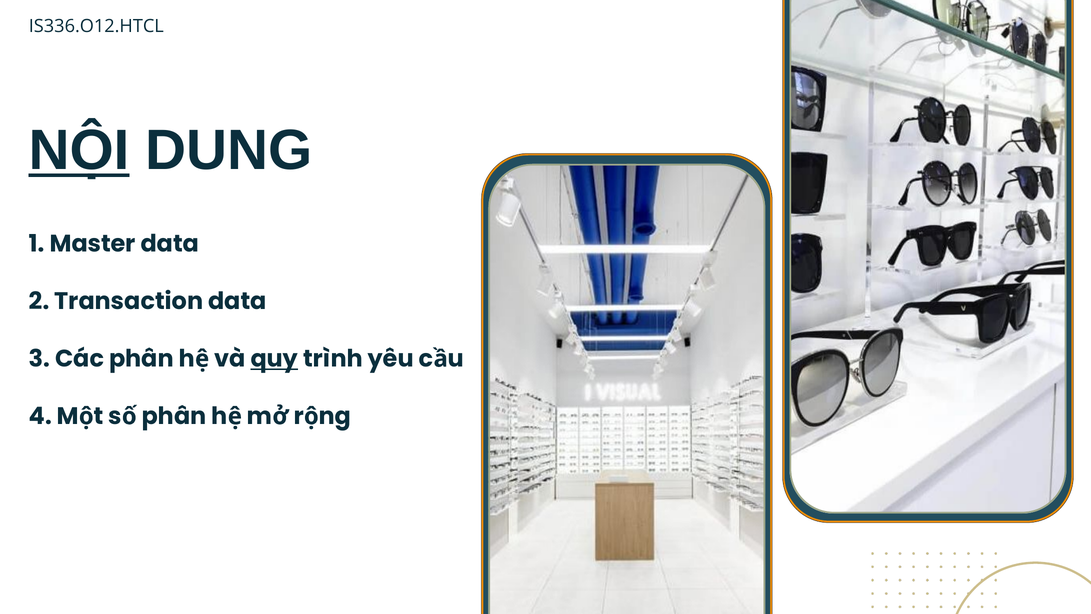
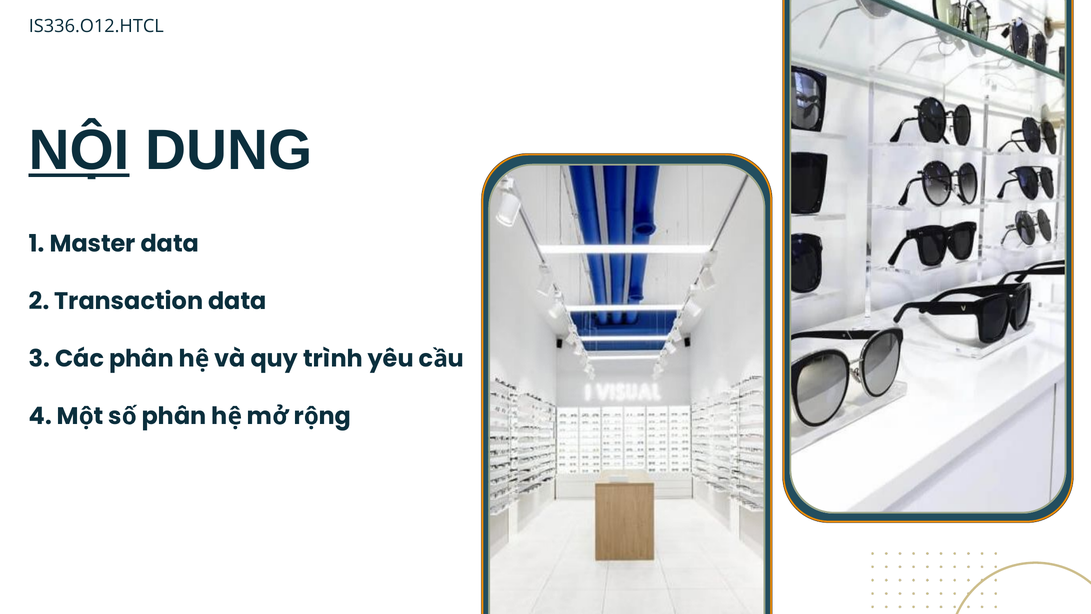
quy underline: present -> none
